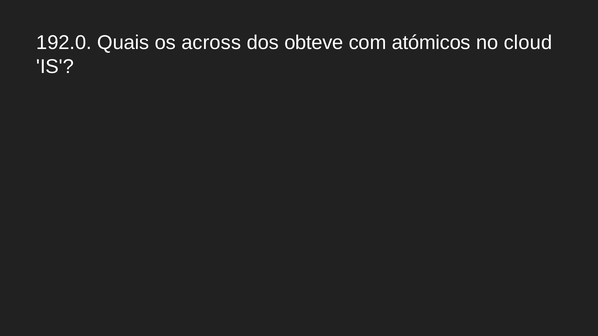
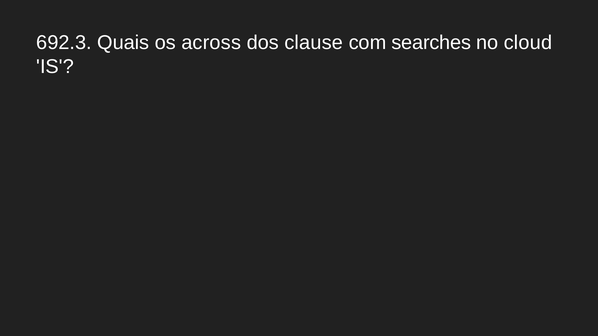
192.0: 192.0 -> 692.3
obteve: obteve -> clause
atómicos: atómicos -> searches
